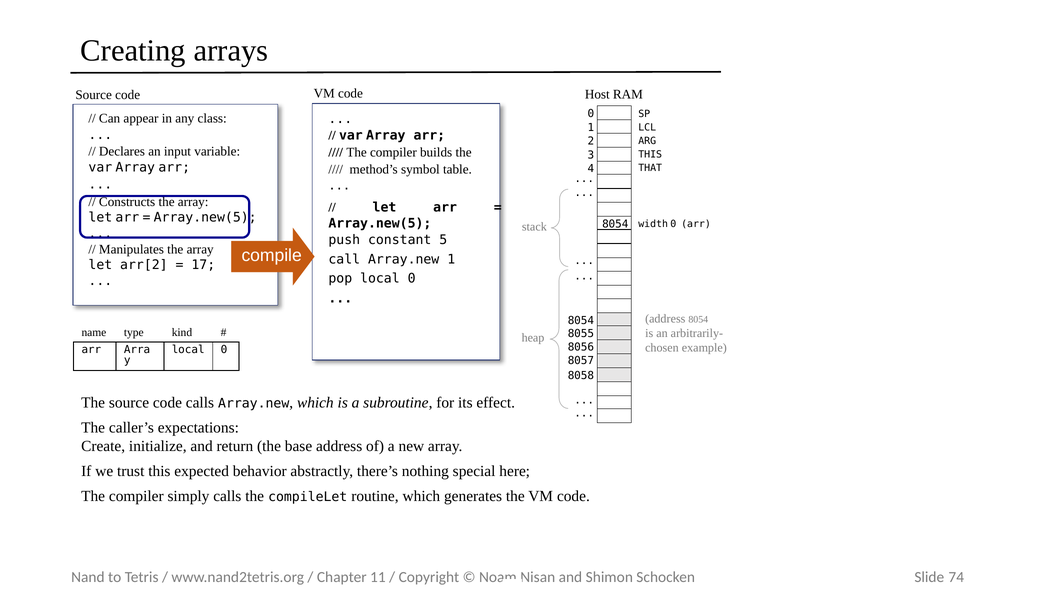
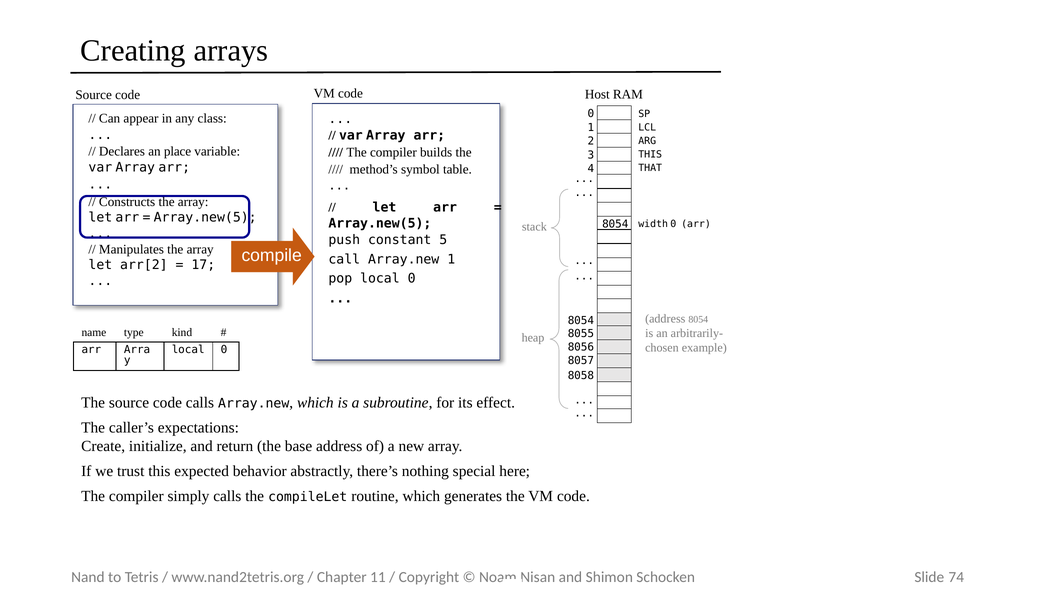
input: input -> place
